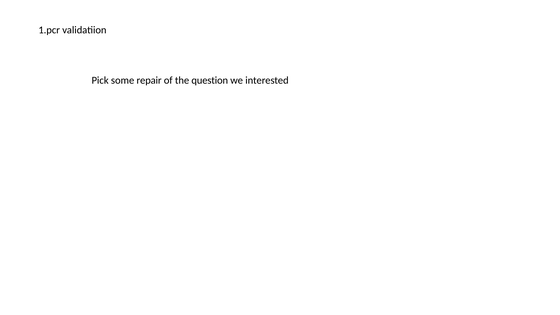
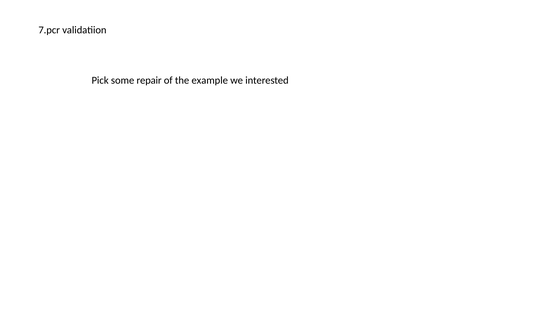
1.pcr: 1.pcr -> 7.pcr
question: question -> example
